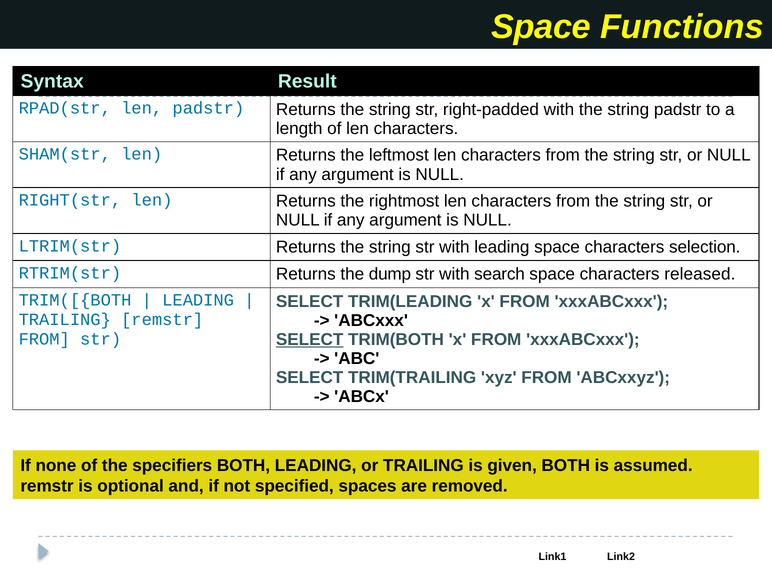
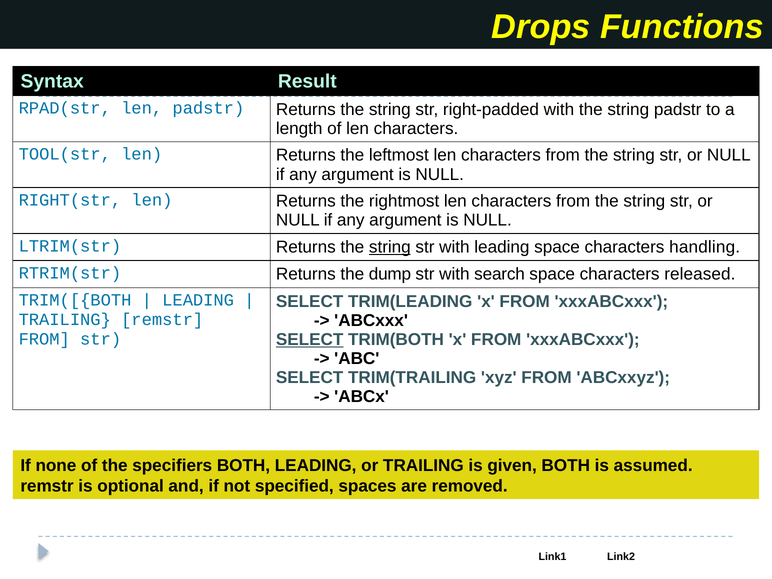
Space at (541, 27): Space -> Drops
SHAM(str: SHAM(str -> TOOL(str
string at (390, 247) underline: none -> present
selection: selection -> handling
